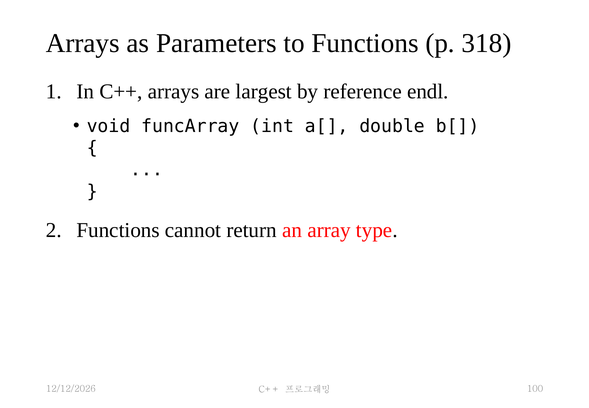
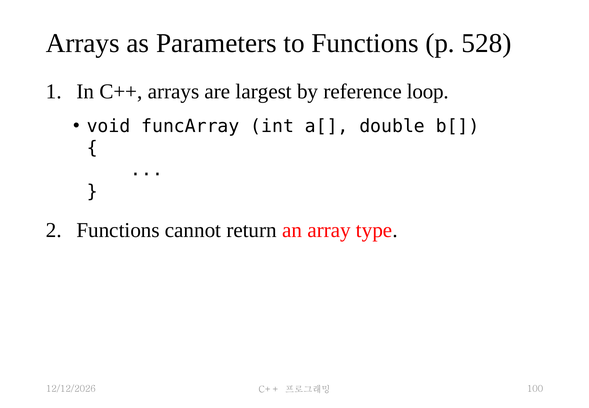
318: 318 -> 528
endl: endl -> loop
